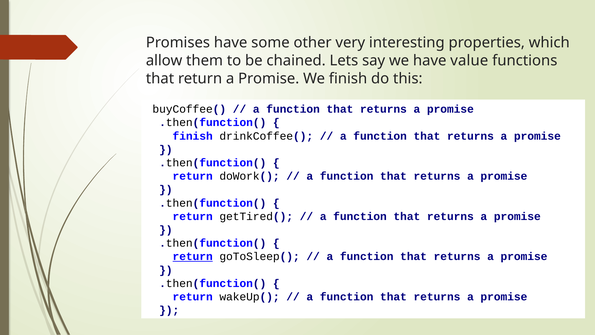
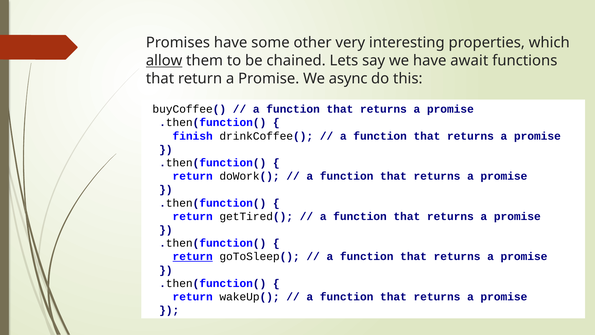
allow underline: none -> present
value: value -> await
We finish: finish -> async
